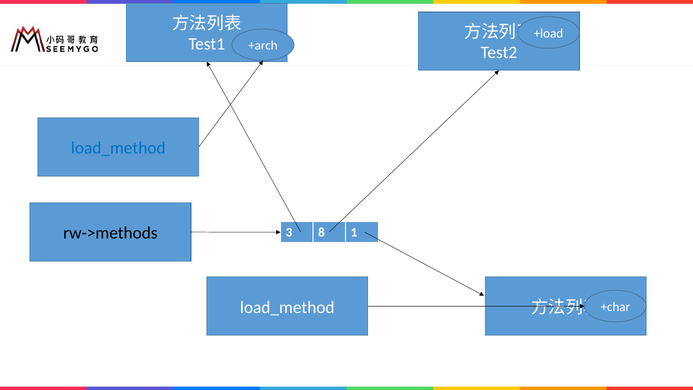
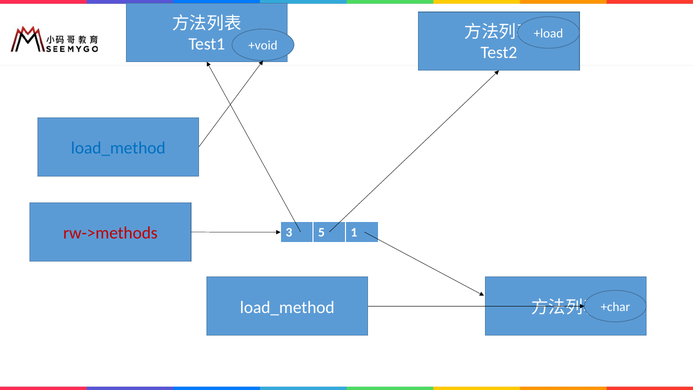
+arch: +arch -> +void
rw->methods colour: black -> red
8: 8 -> 5
